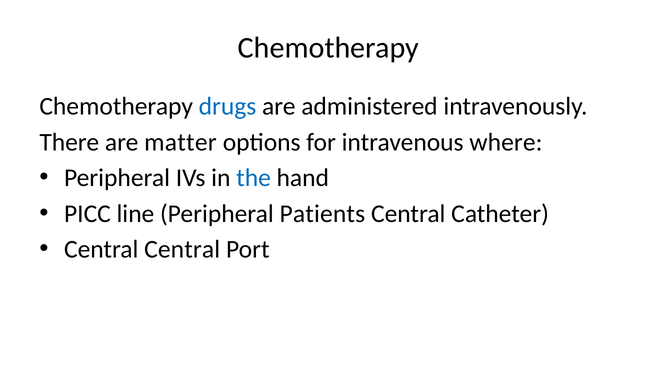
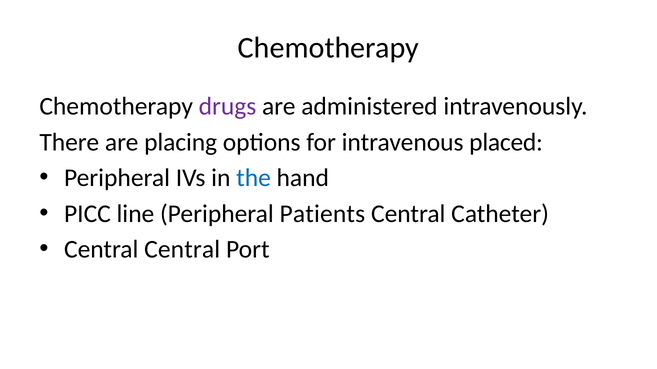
drugs colour: blue -> purple
matter: matter -> placing
where: where -> placed
